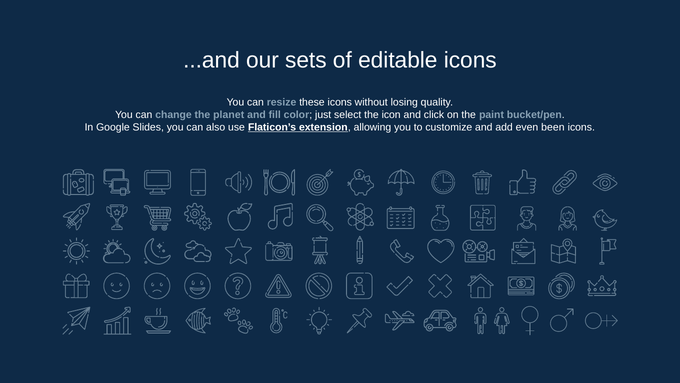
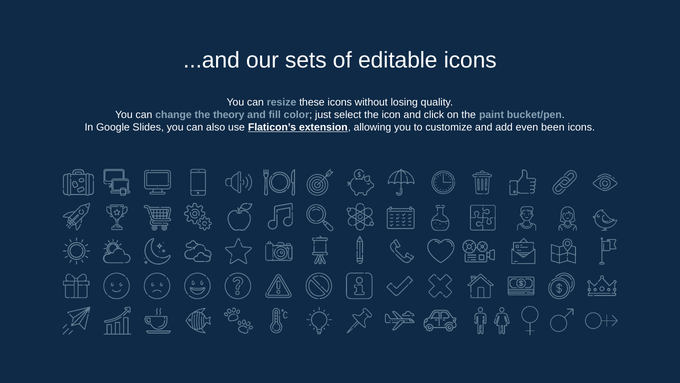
planet: planet -> theory
